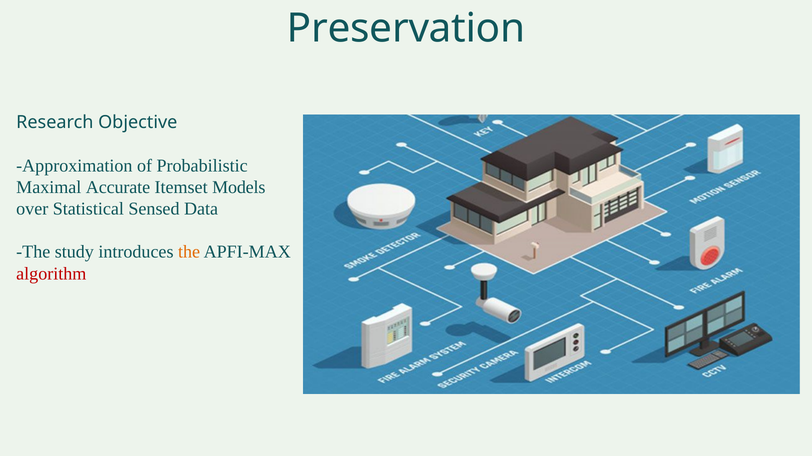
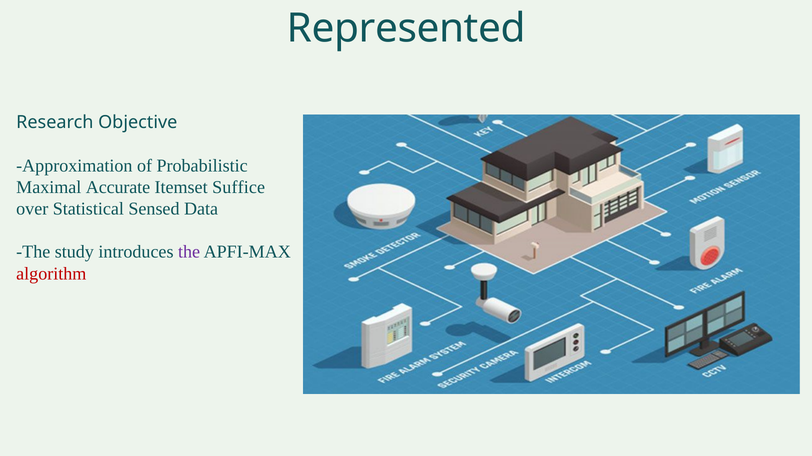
Preservation: Preservation -> Represented
Models: Models -> Suffice
the at (189, 252) colour: orange -> purple
